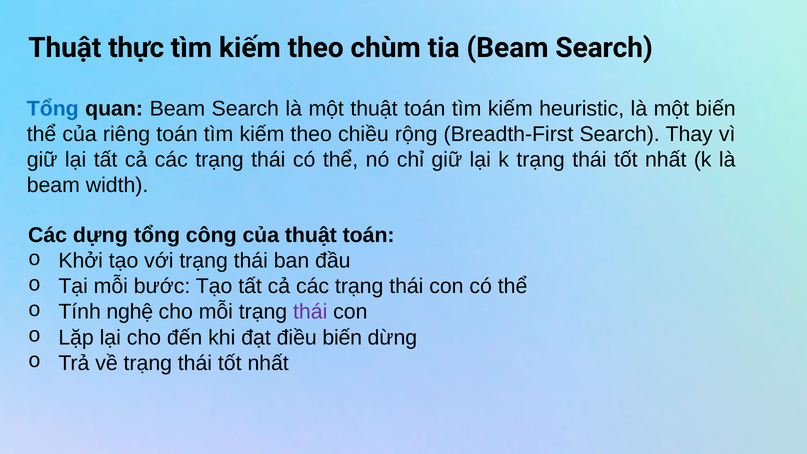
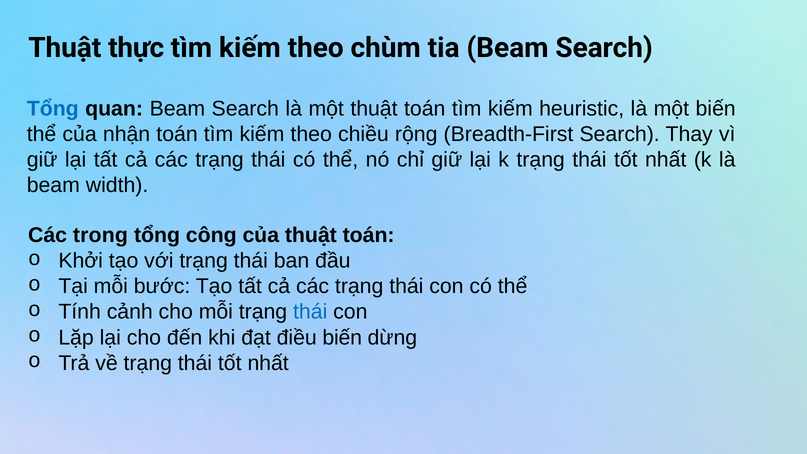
riêng: riêng -> nhận
dựng: dựng -> trong
nghệ: nghệ -> cảnh
thái at (310, 312) colour: purple -> blue
